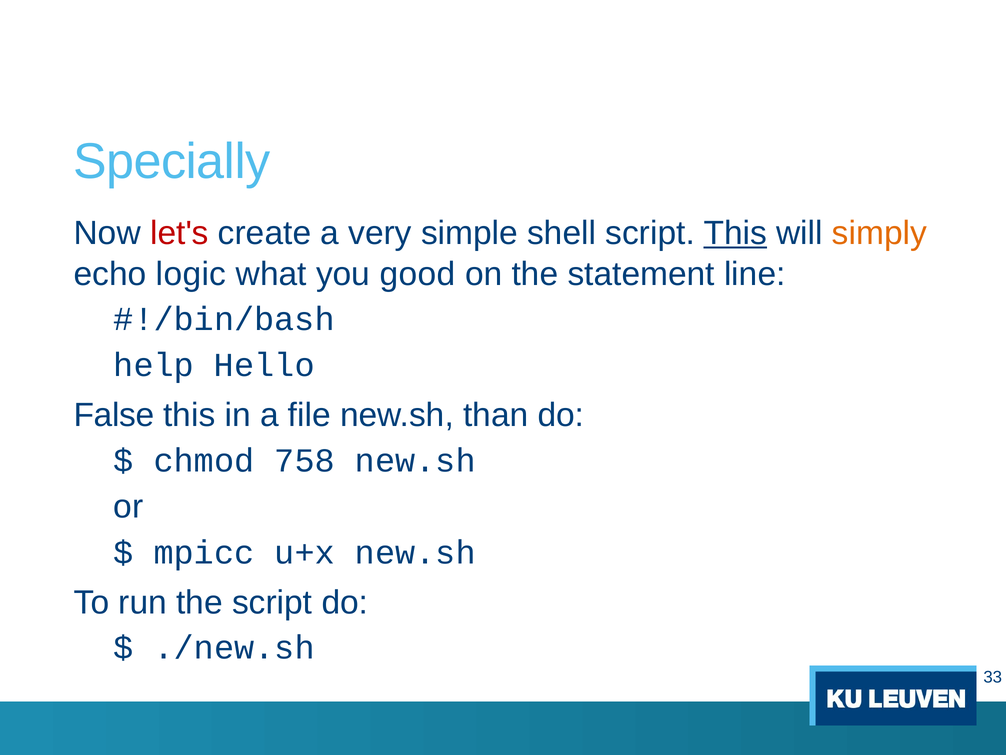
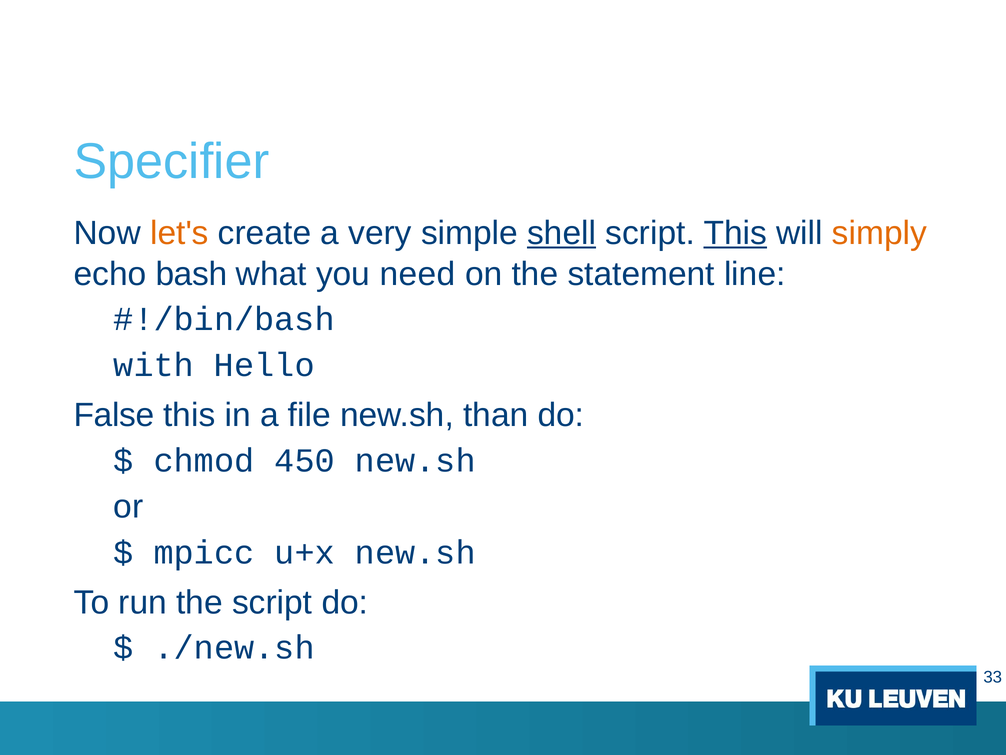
Specially: Specially -> Specifier
let's colour: red -> orange
shell underline: none -> present
logic: logic -> bash
good: good -> need
help: help -> with
758: 758 -> 450
